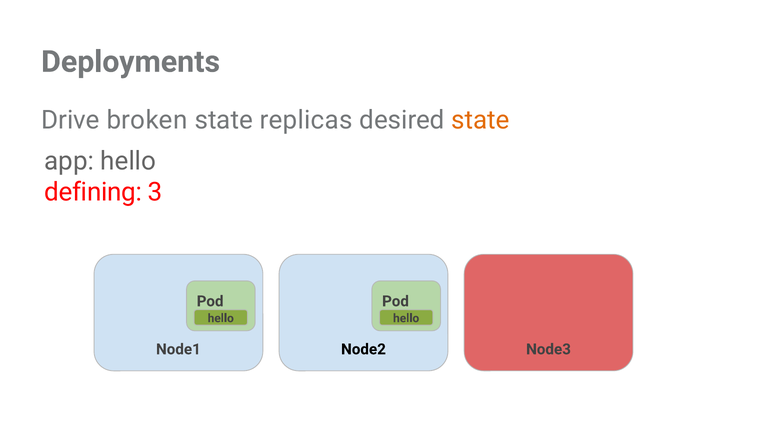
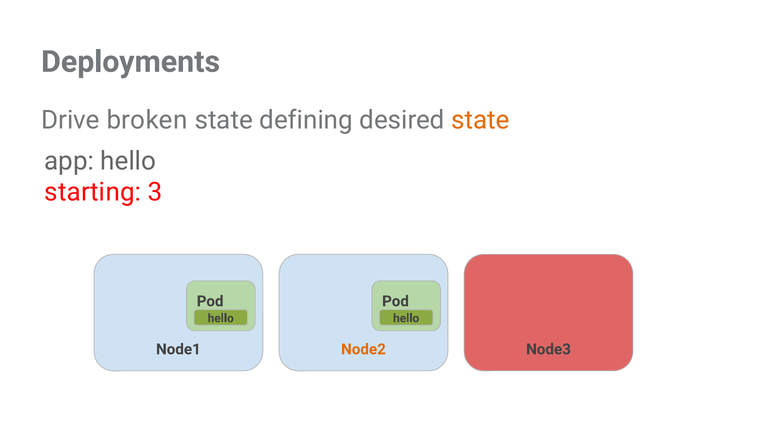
replicas: replicas -> defining
defining: defining -> starting
Node2 colour: black -> orange
